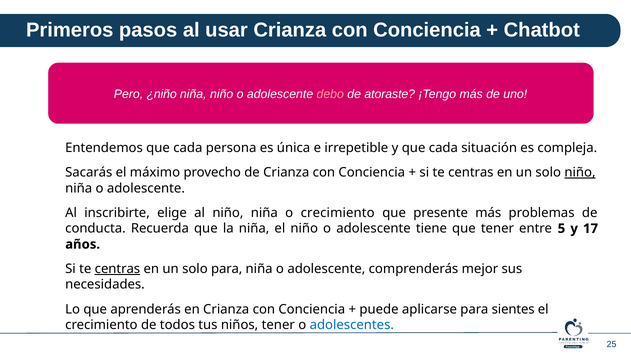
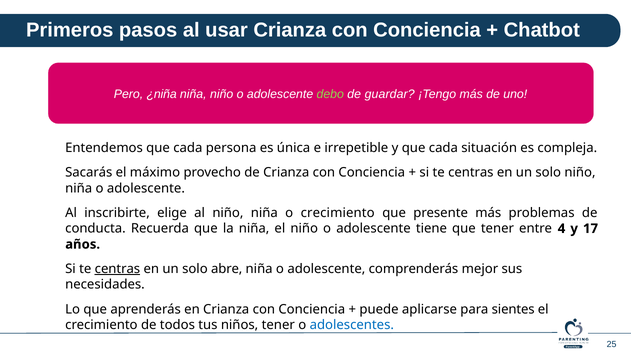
¿niño: ¿niño -> ¿niña
debo colour: pink -> light green
atoraste: atoraste -> guardar
niño at (580, 172) underline: present -> none
5: 5 -> 4
solo para: para -> abre
